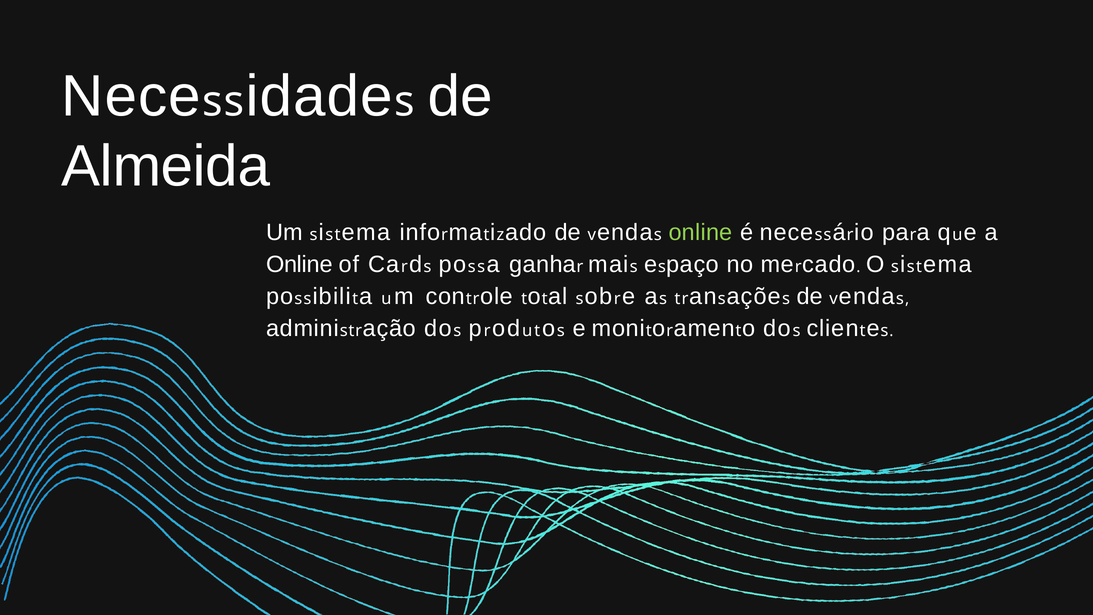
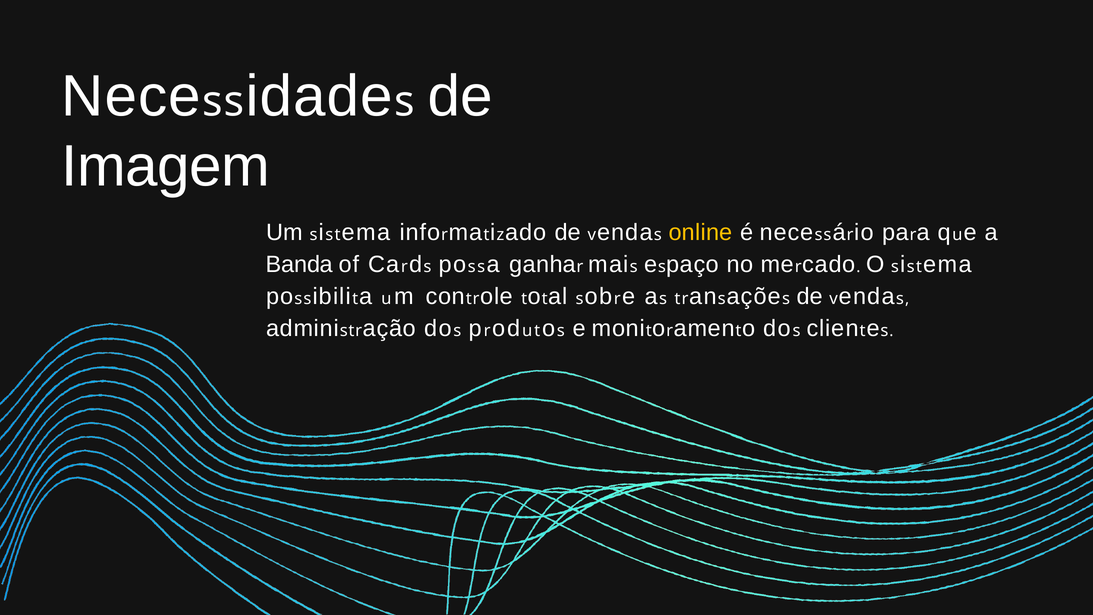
Almeida: Almeida -> Imagem
online at (701, 233) colour: light green -> yellow
Online at (299, 265): Online -> Banda
